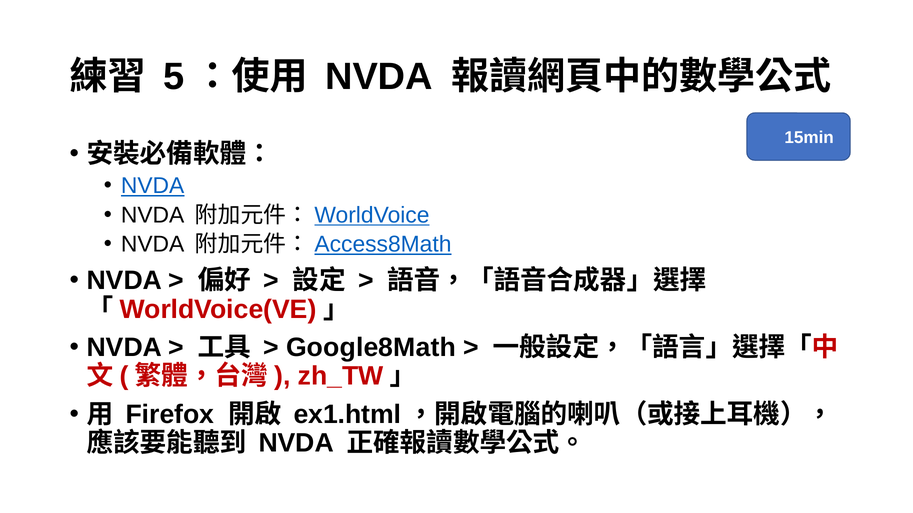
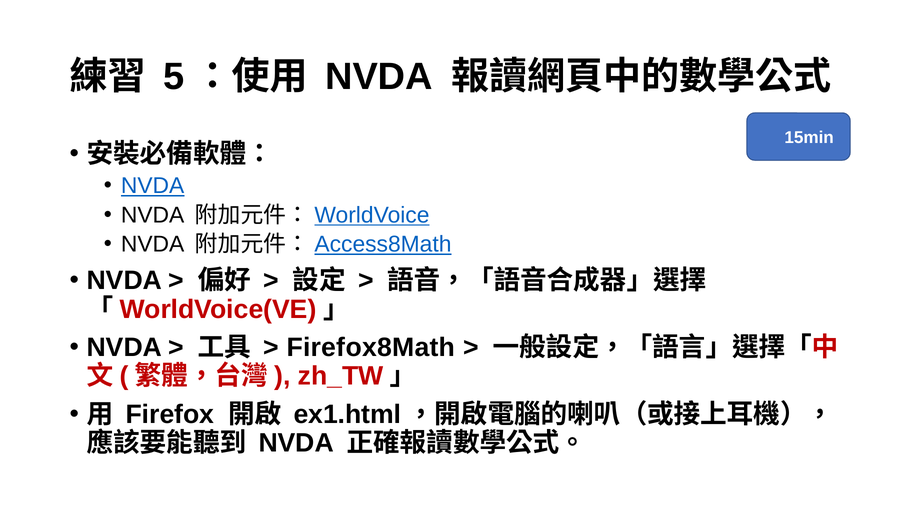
Google8Math: Google8Math -> Firefox8Math
